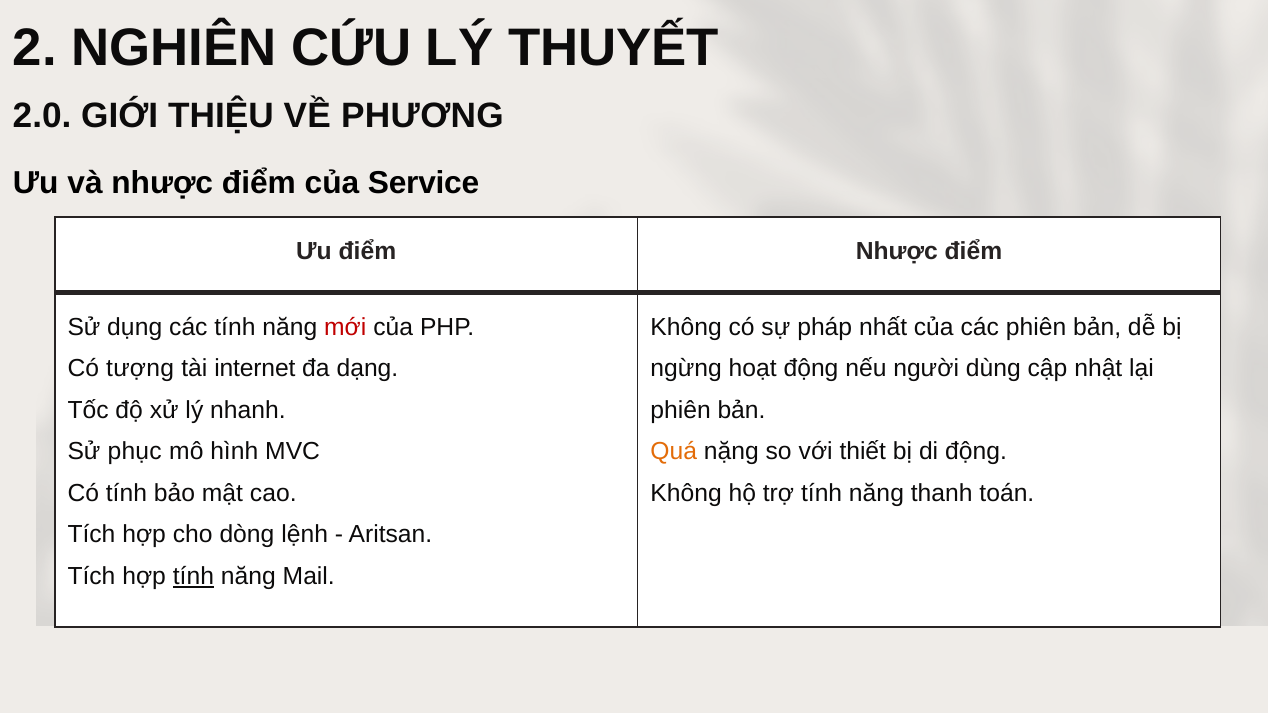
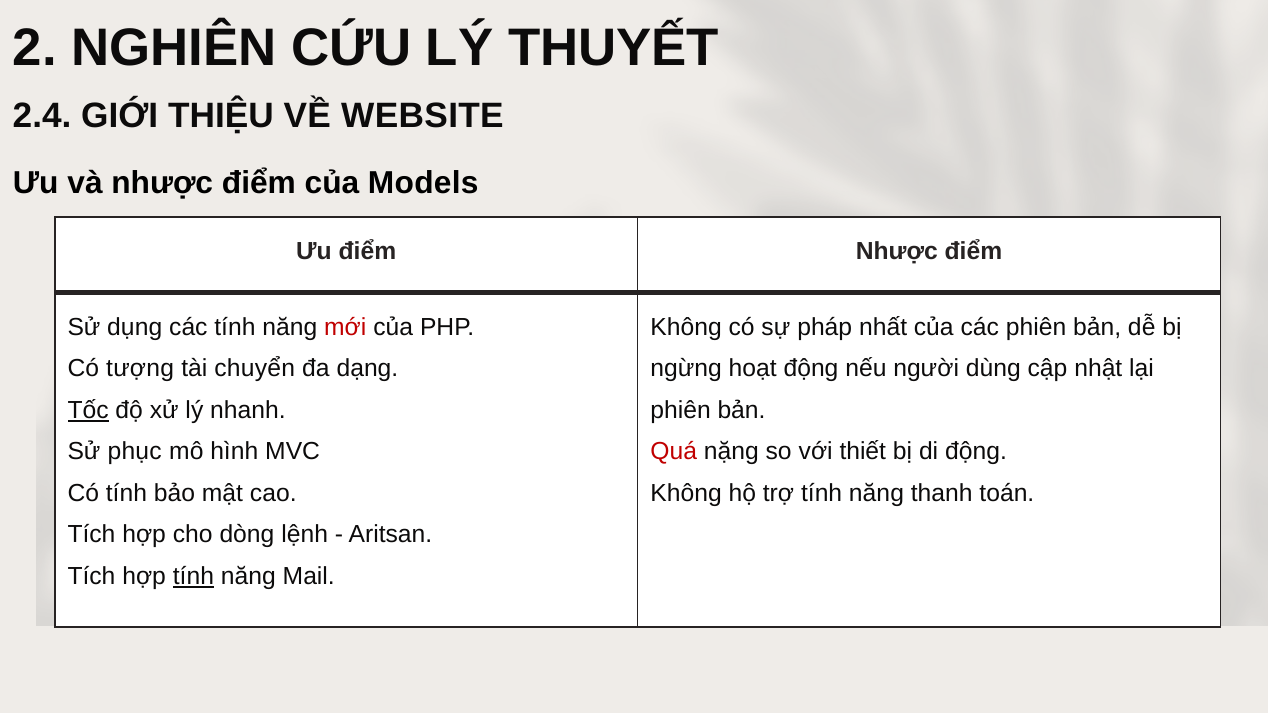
2.0: 2.0 -> 2.4
PHƯƠNG: PHƯƠNG -> WEBSITE
Service: Service -> Models
internet: internet -> chuyển
Tốc underline: none -> present
Quá colour: orange -> red
